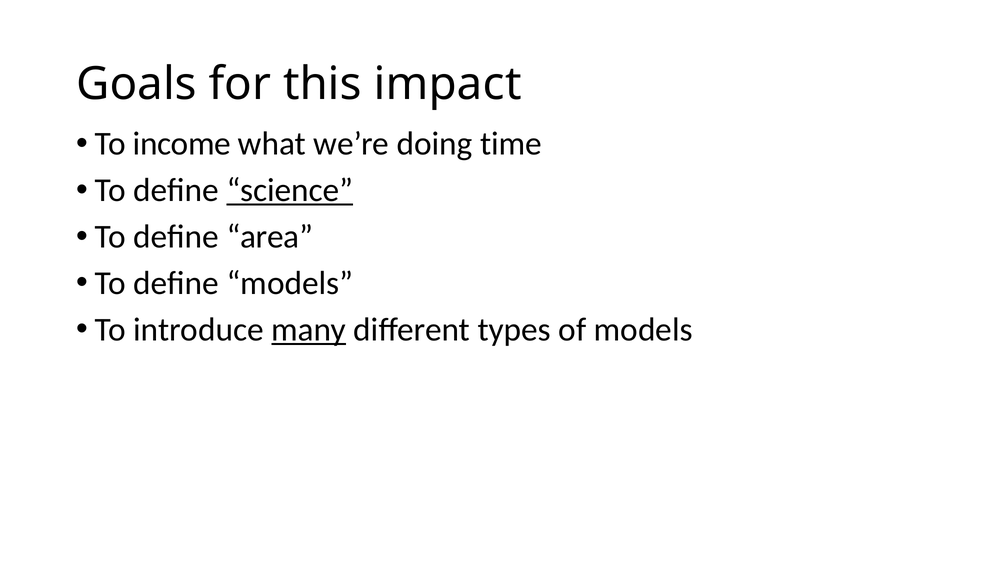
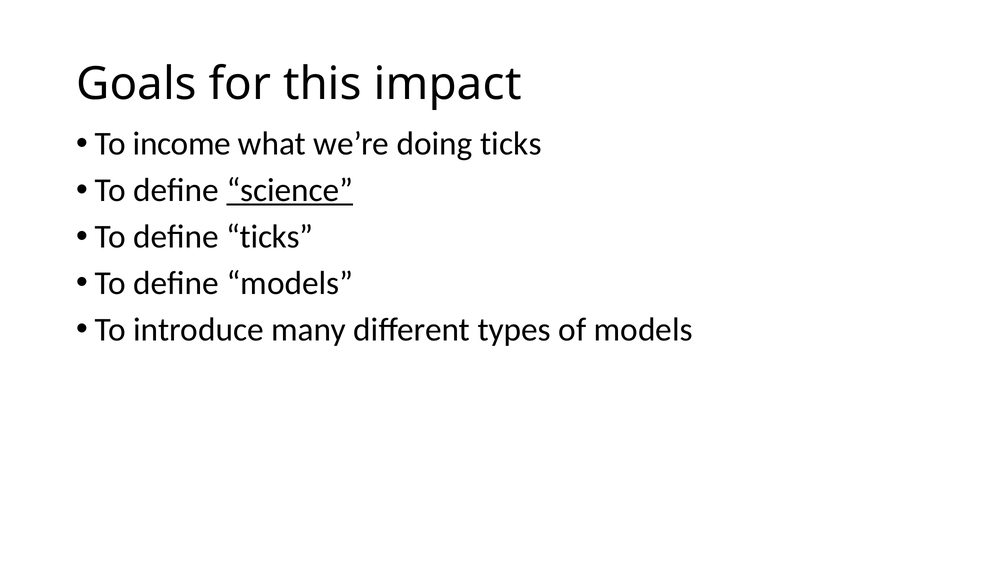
doing time: time -> ticks
define area: area -> ticks
many underline: present -> none
